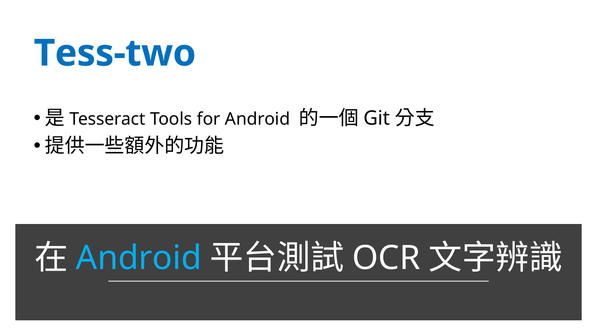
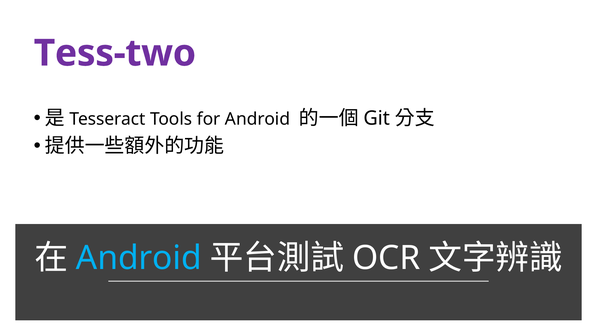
Tess-two colour: blue -> purple
